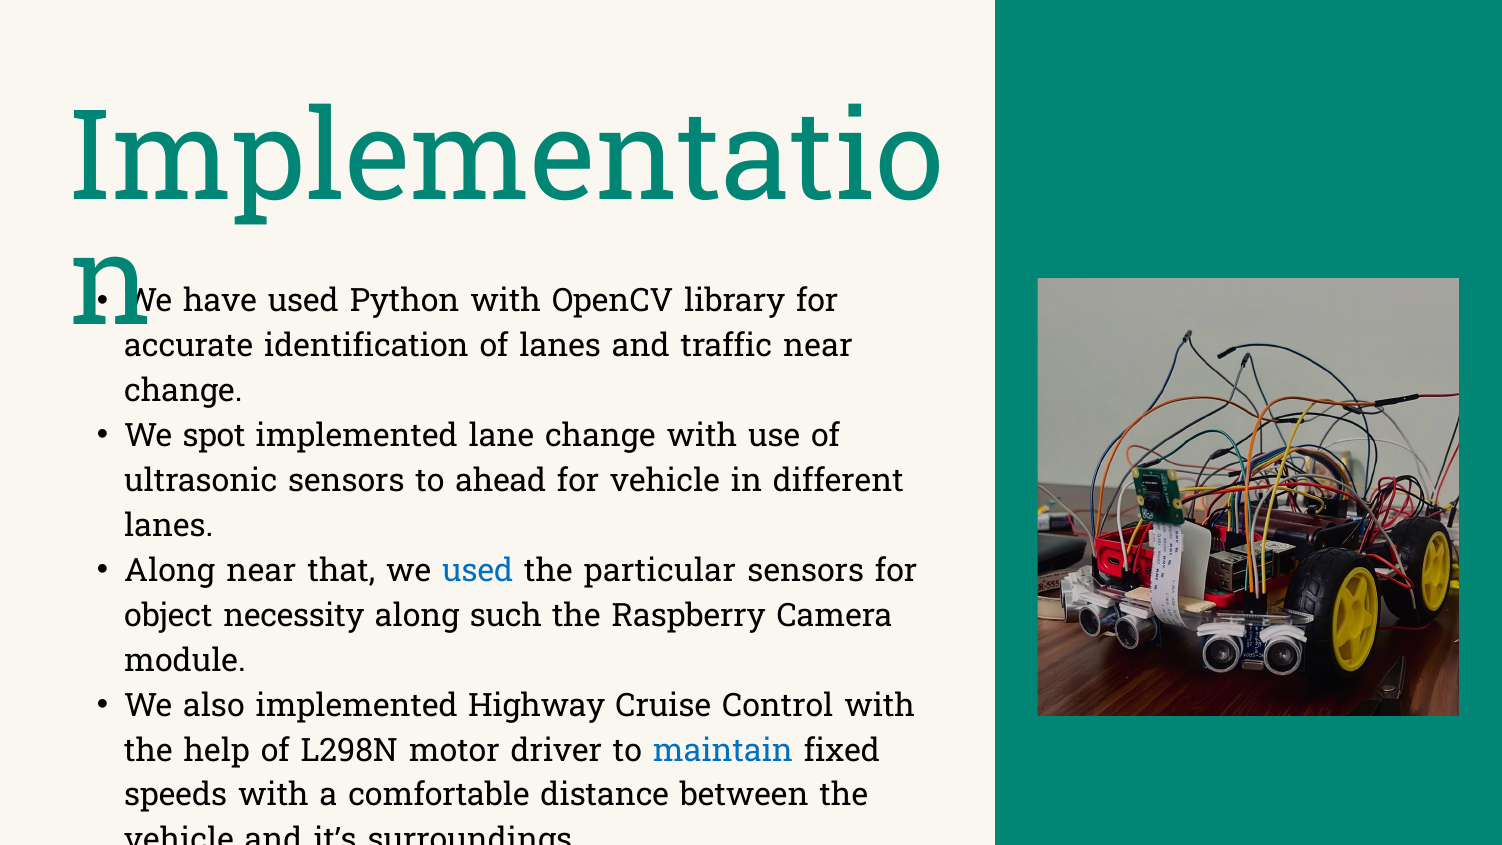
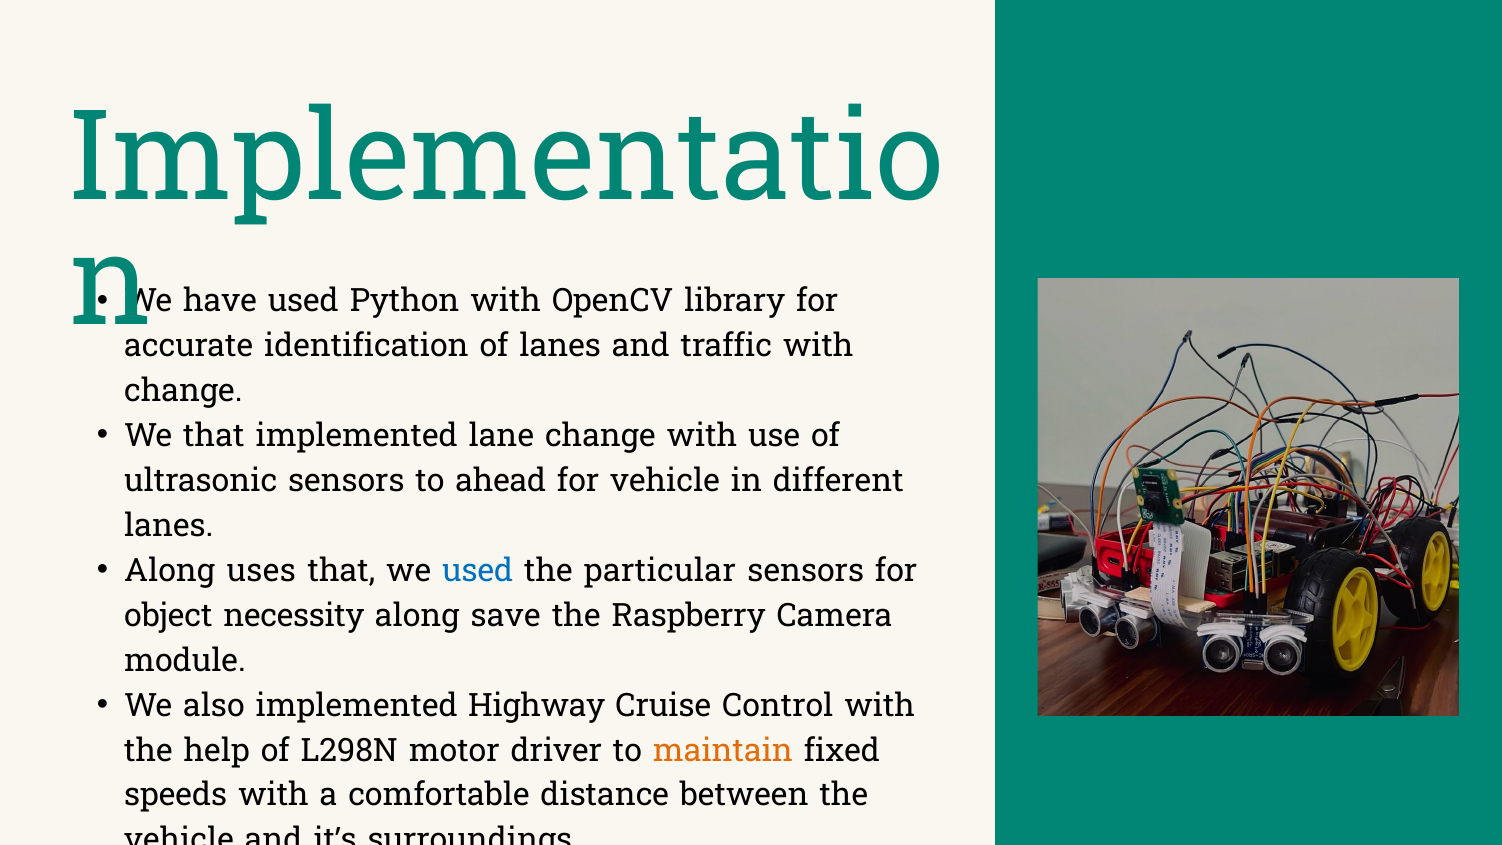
traffic near: near -> with
We spot: spot -> that
Along near: near -> uses
such: such -> save
maintain colour: blue -> orange
